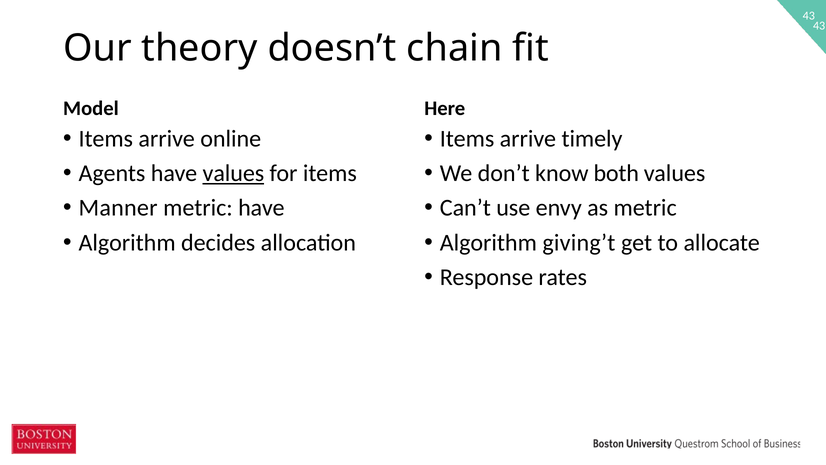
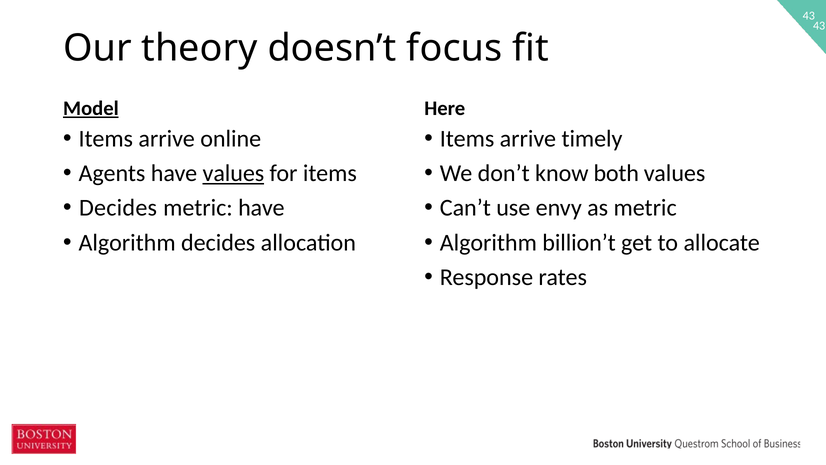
chain: chain -> focus
Model underline: none -> present
Manner at (118, 208): Manner -> Decides
giving’t: giving’t -> billion’t
